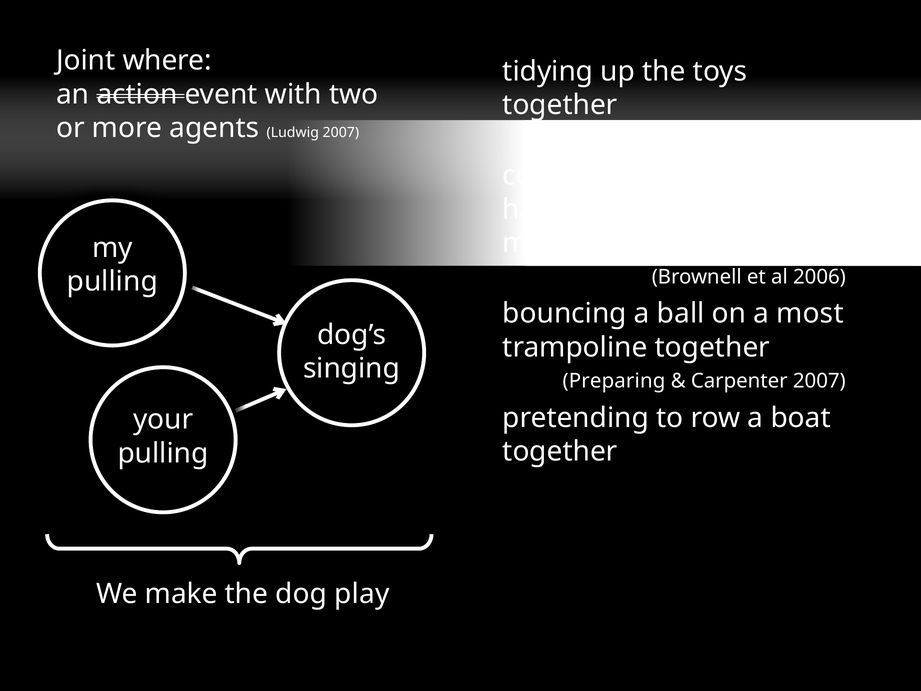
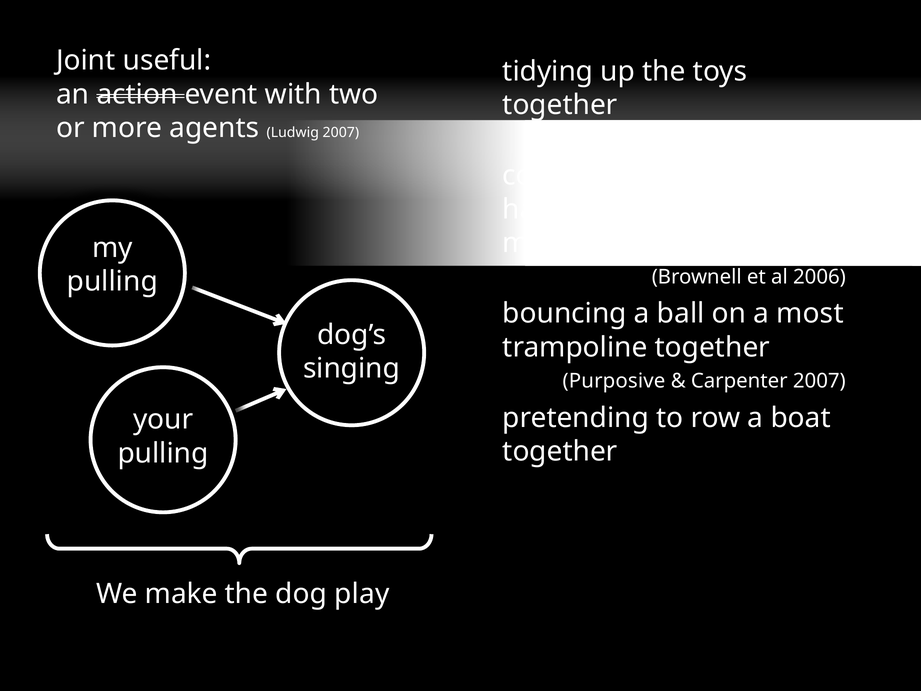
where: where -> useful
Preparing: Preparing -> Purposive
